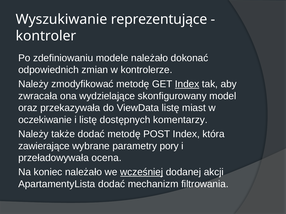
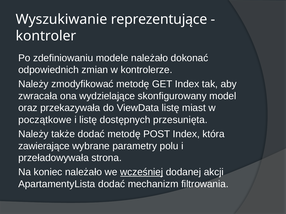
Index at (187, 84) underline: present -> none
oczekiwanie: oczekiwanie -> początkowe
komentarzy: komentarzy -> przesunięta
pory: pory -> polu
ocena: ocena -> strona
